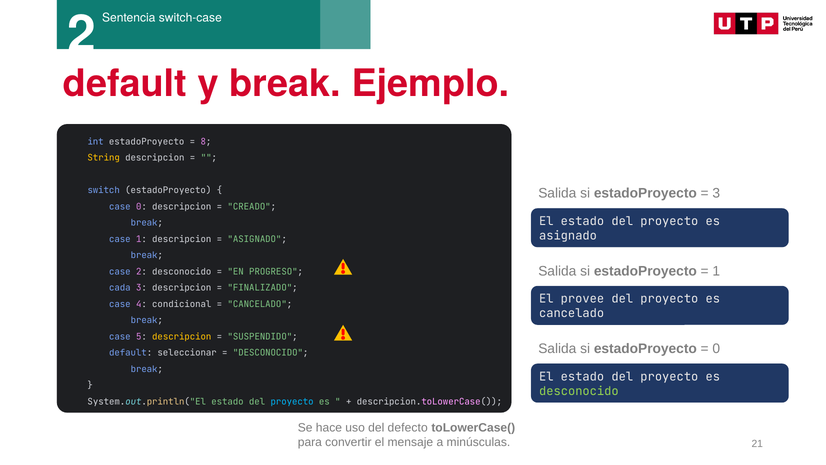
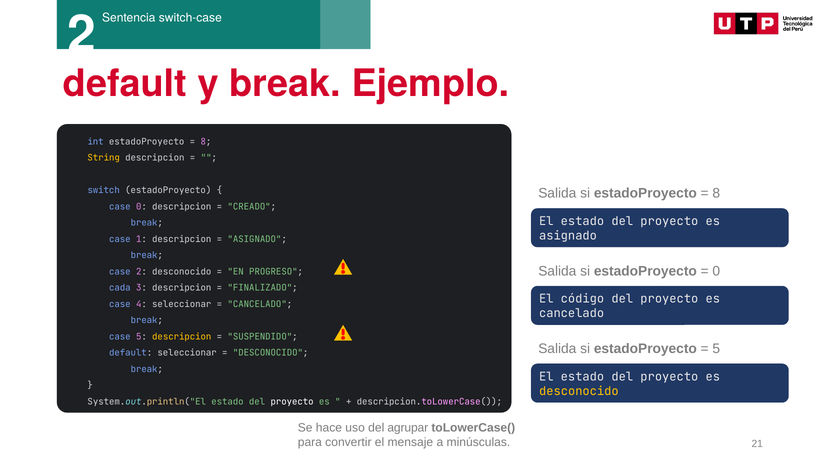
3 at (716, 193): 3 -> 8
1 at (716, 271): 1 -> 0
provee: provee -> código
4 condicional: condicional -> seleccionar
0 at (716, 348): 0 -> 5
desconocido at (579, 391) colour: light green -> yellow
proyecto at (292, 401) colour: light blue -> white
defecto: defecto -> agrupar
